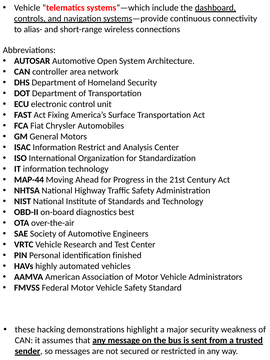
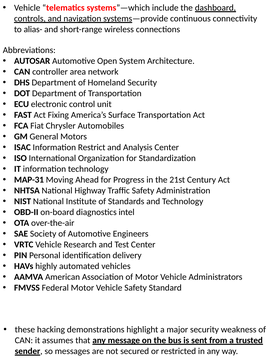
MAP-44: MAP-44 -> MAP-31
best: best -> intel
finished: finished -> delivery
